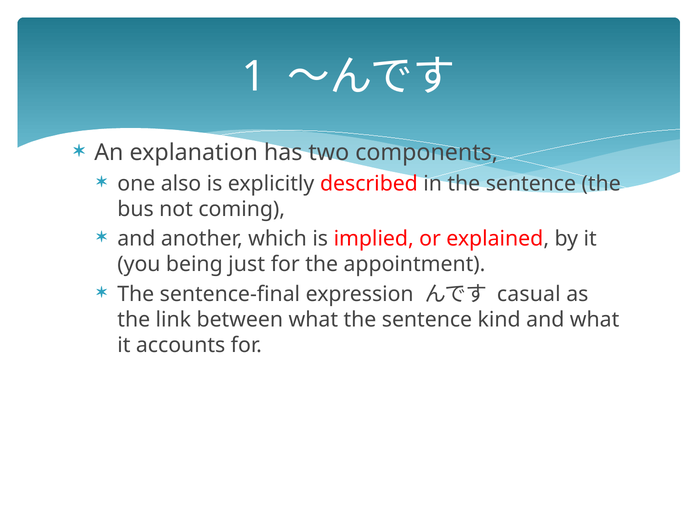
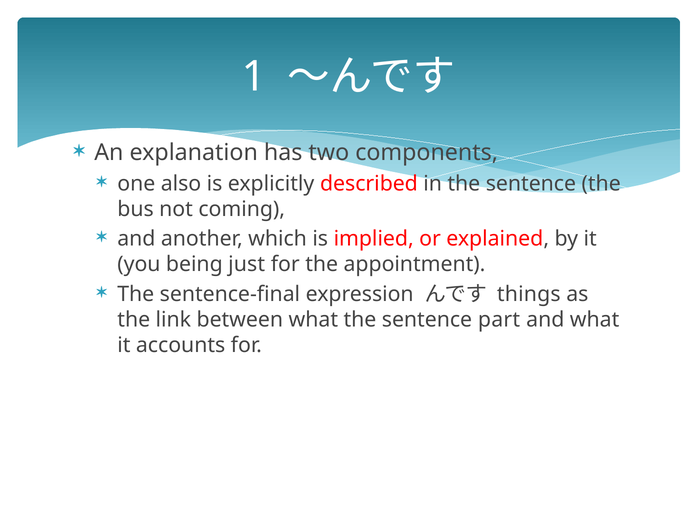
casual: casual -> things
kind: kind -> part
